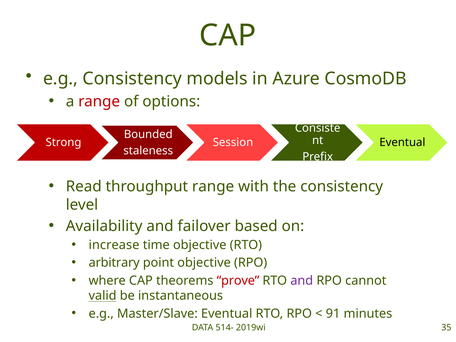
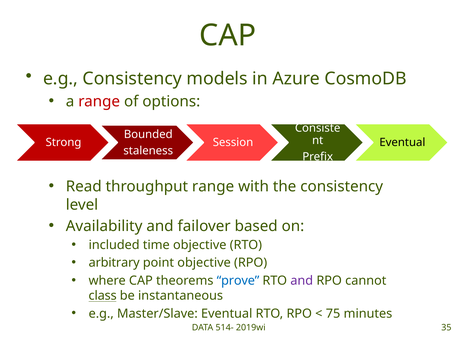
increase: increase -> included
prove colour: red -> blue
valid: valid -> class
91: 91 -> 75
